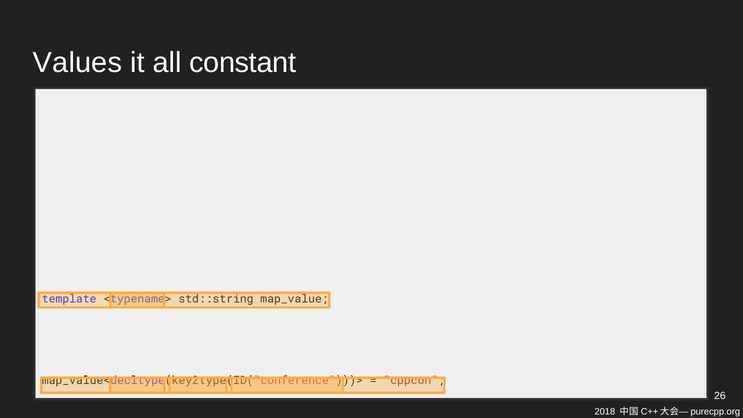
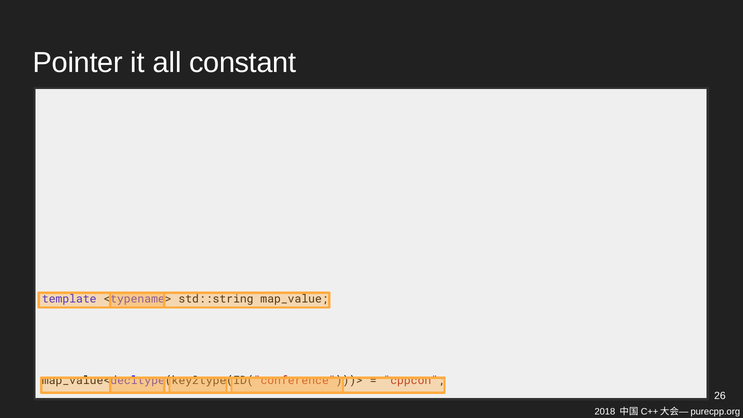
Values: Values -> Pointer
